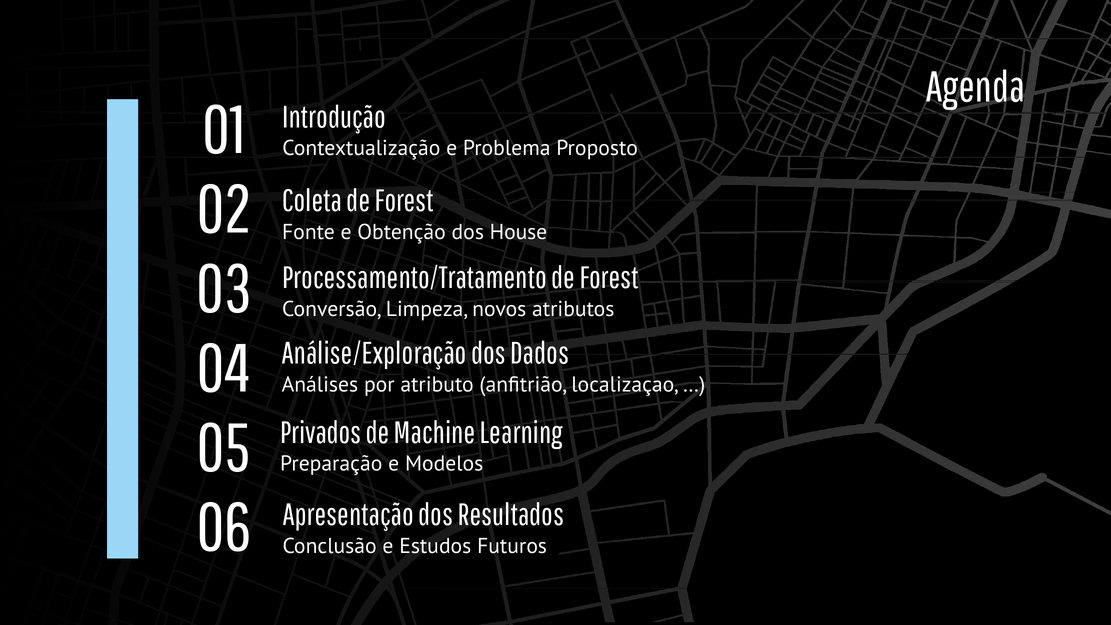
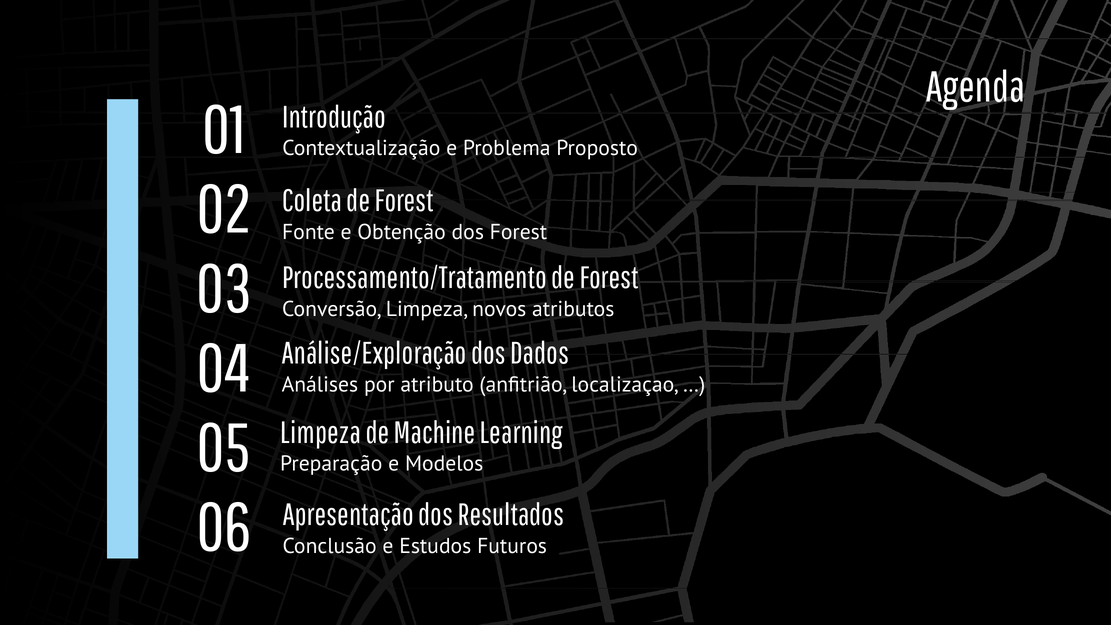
dos House: House -> Forest
Privados at (321, 433): Privados -> Limpeza
